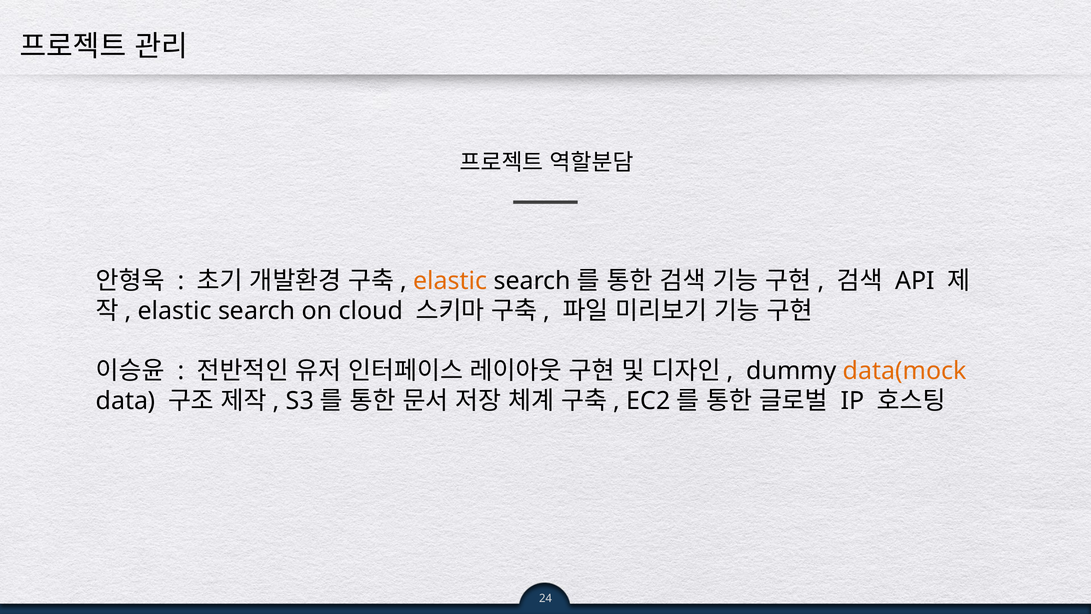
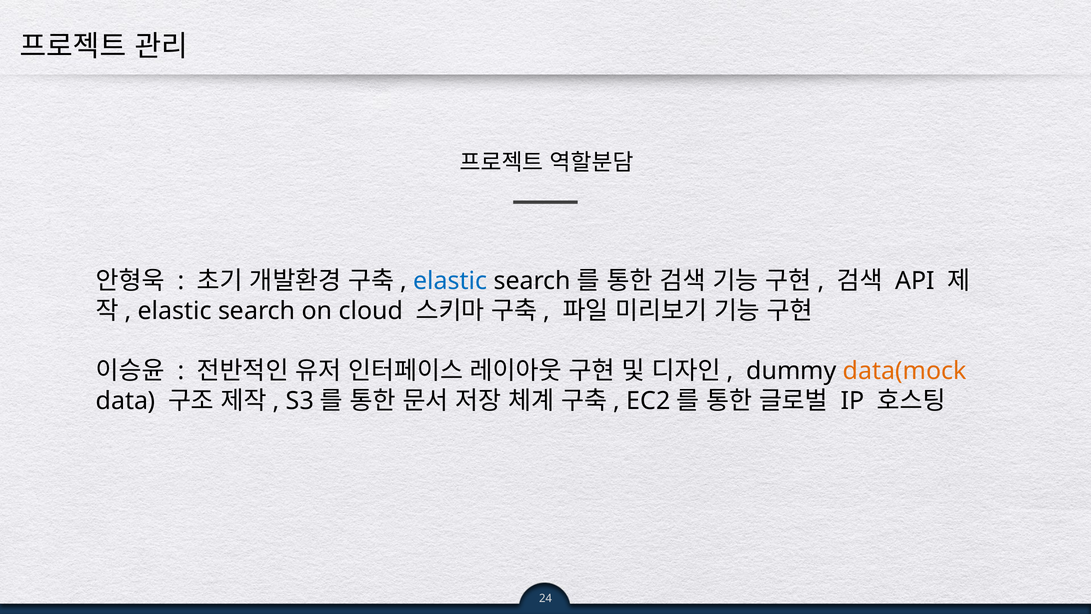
elastic at (450, 281) colour: orange -> blue
